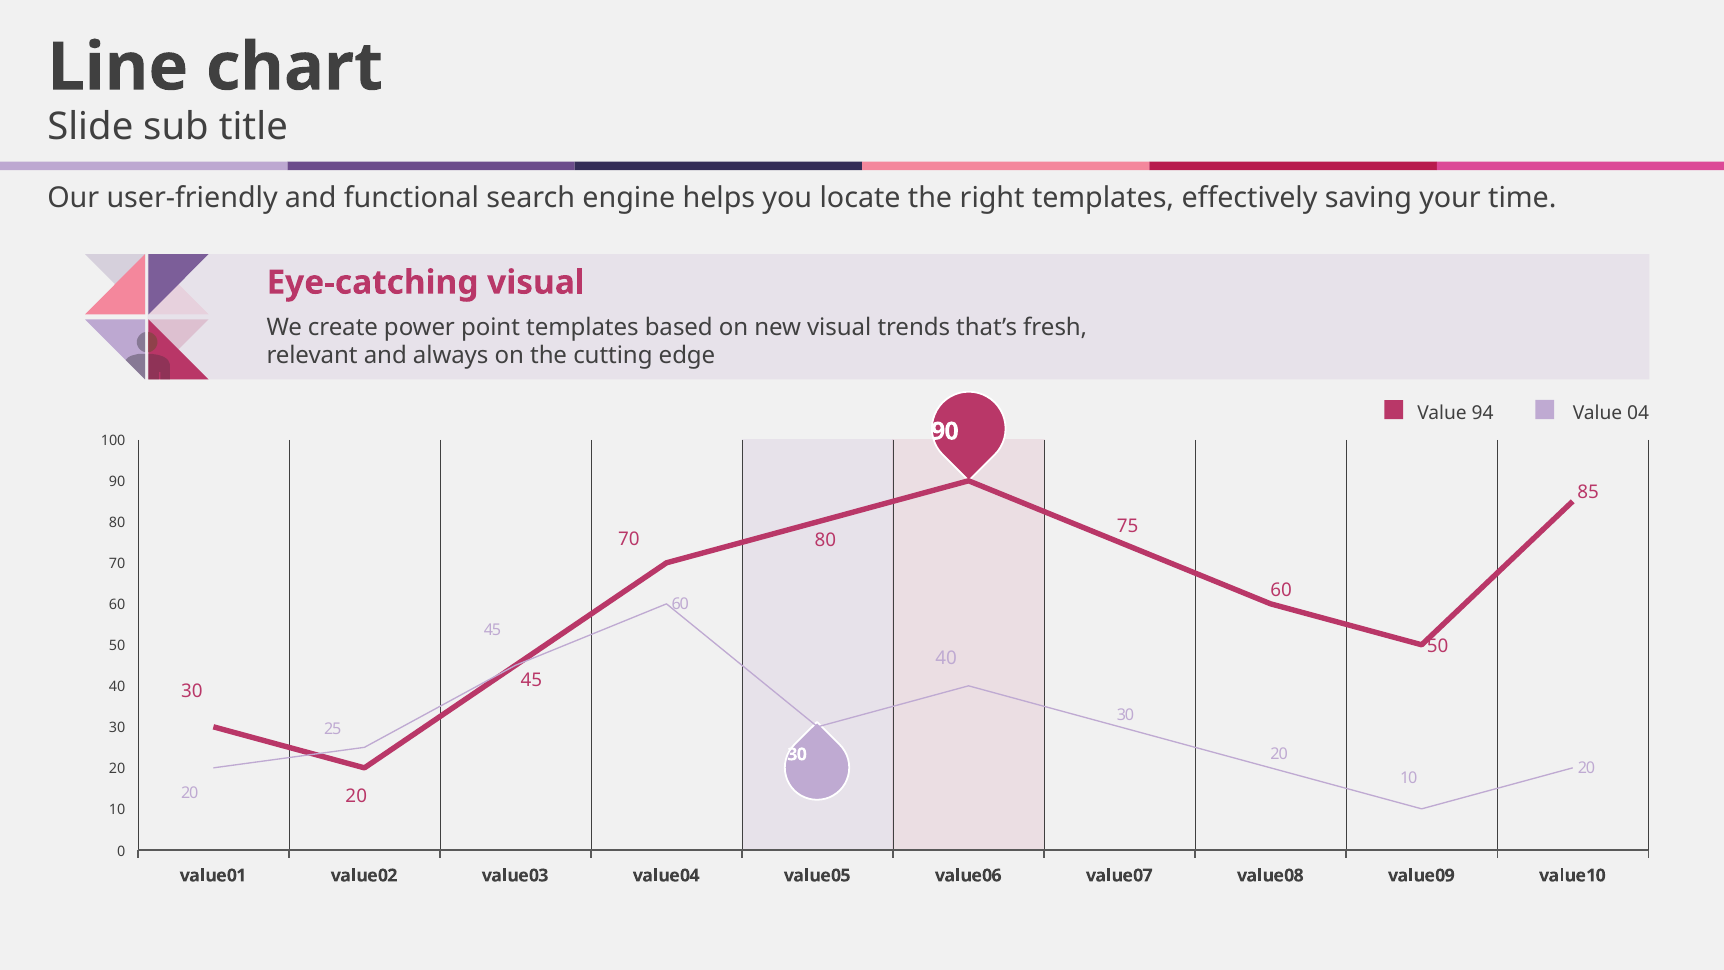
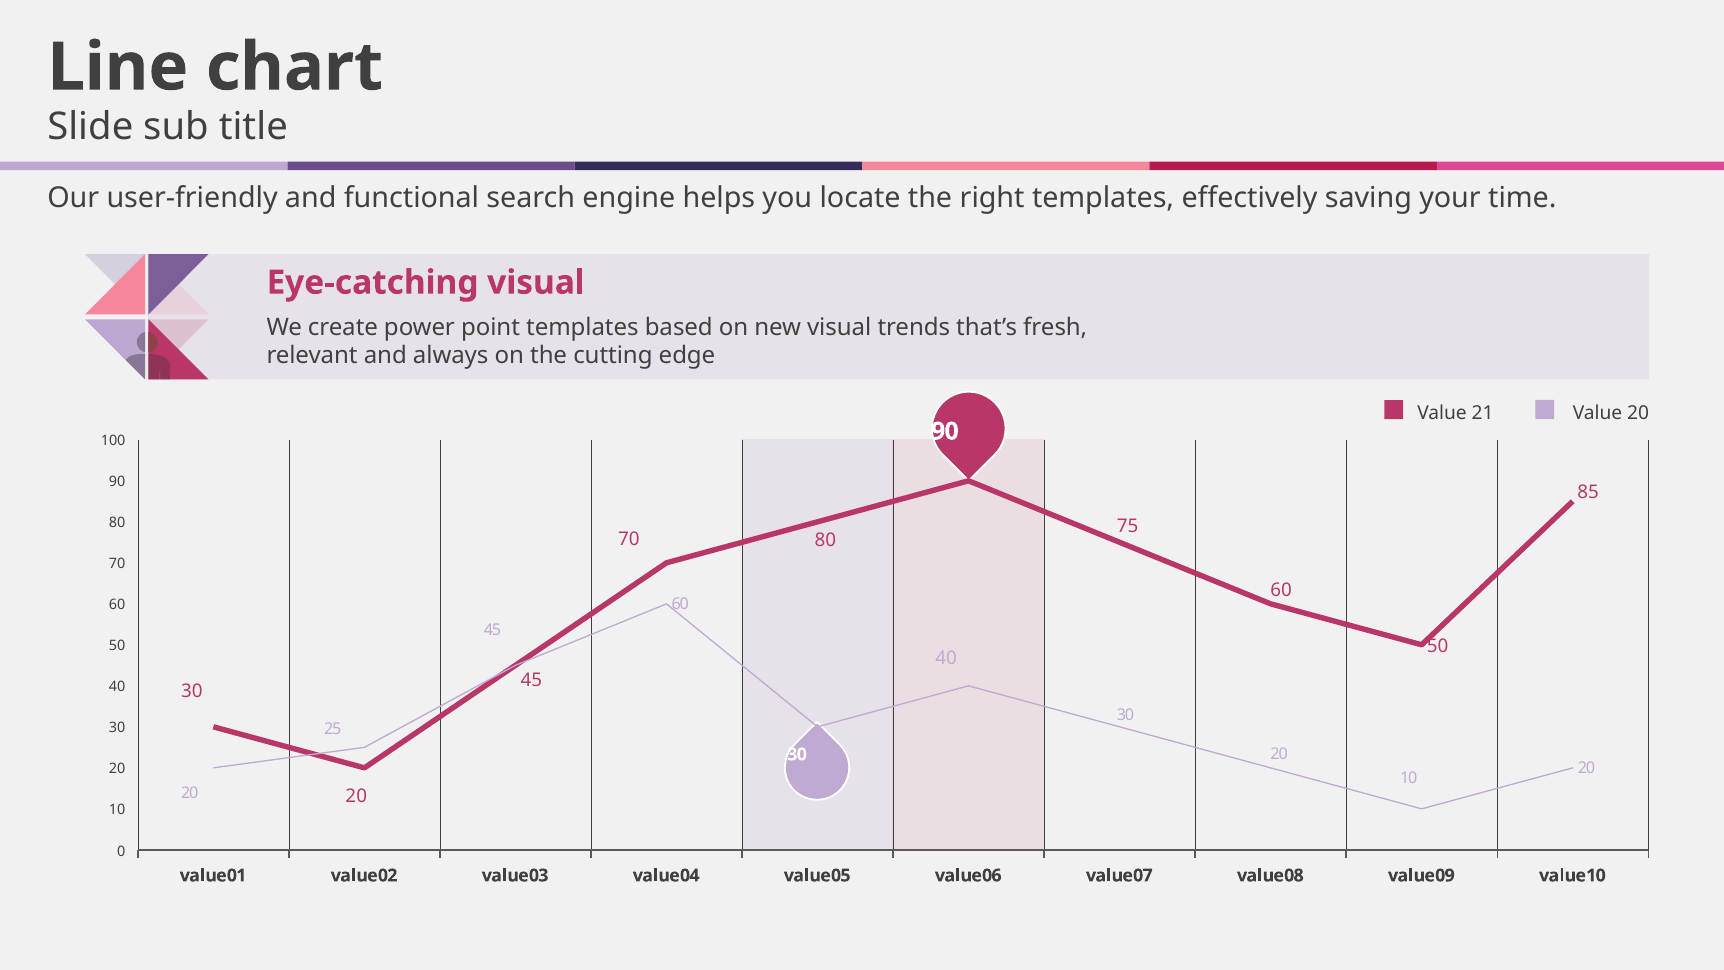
94: 94 -> 21
Value 04: 04 -> 20
